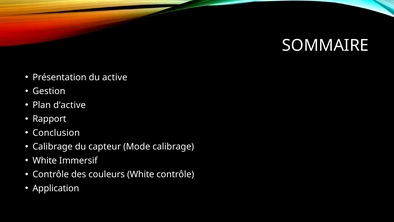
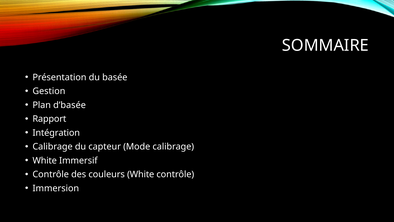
active: active -> basée
d’active: d’active -> d’basée
Conclusion: Conclusion -> Intégration
Application: Application -> Immersion
